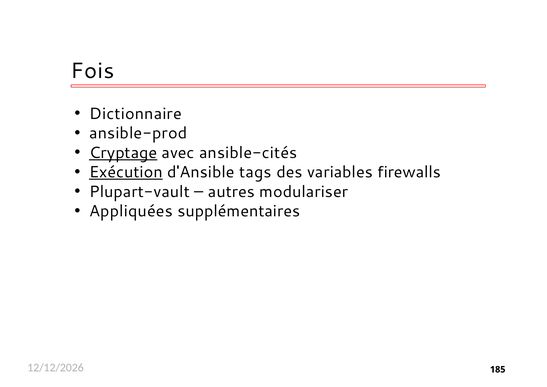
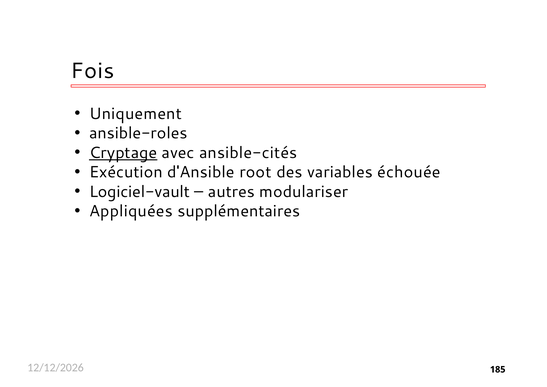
Dictionnaire: Dictionnaire -> Uniquement
ansible-prod: ansible-prod -> ansible-roles
Exécution underline: present -> none
tags: tags -> root
firewalls: firewalls -> échouée
Plupart-vault: Plupart-vault -> Logiciel-vault
